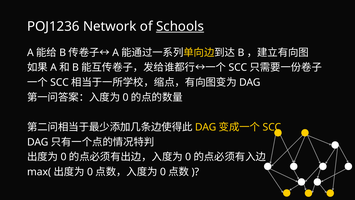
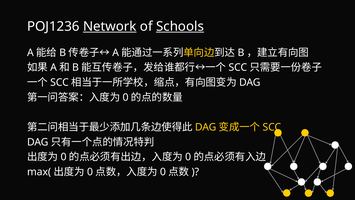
Network underline: none -> present
